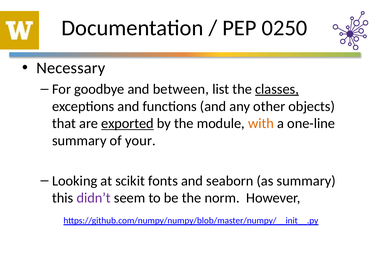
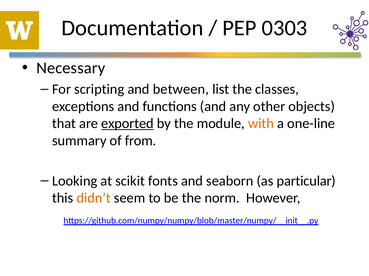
0250: 0250 -> 0303
goodbye: goodbye -> scripting
classes underline: present -> none
your: your -> from
as summary: summary -> particular
didn’t colour: purple -> orange
